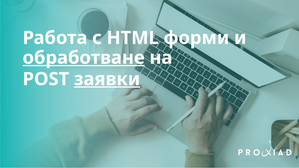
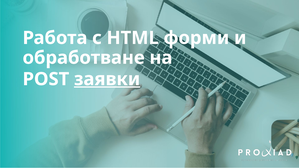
обработване underline: present -> none
